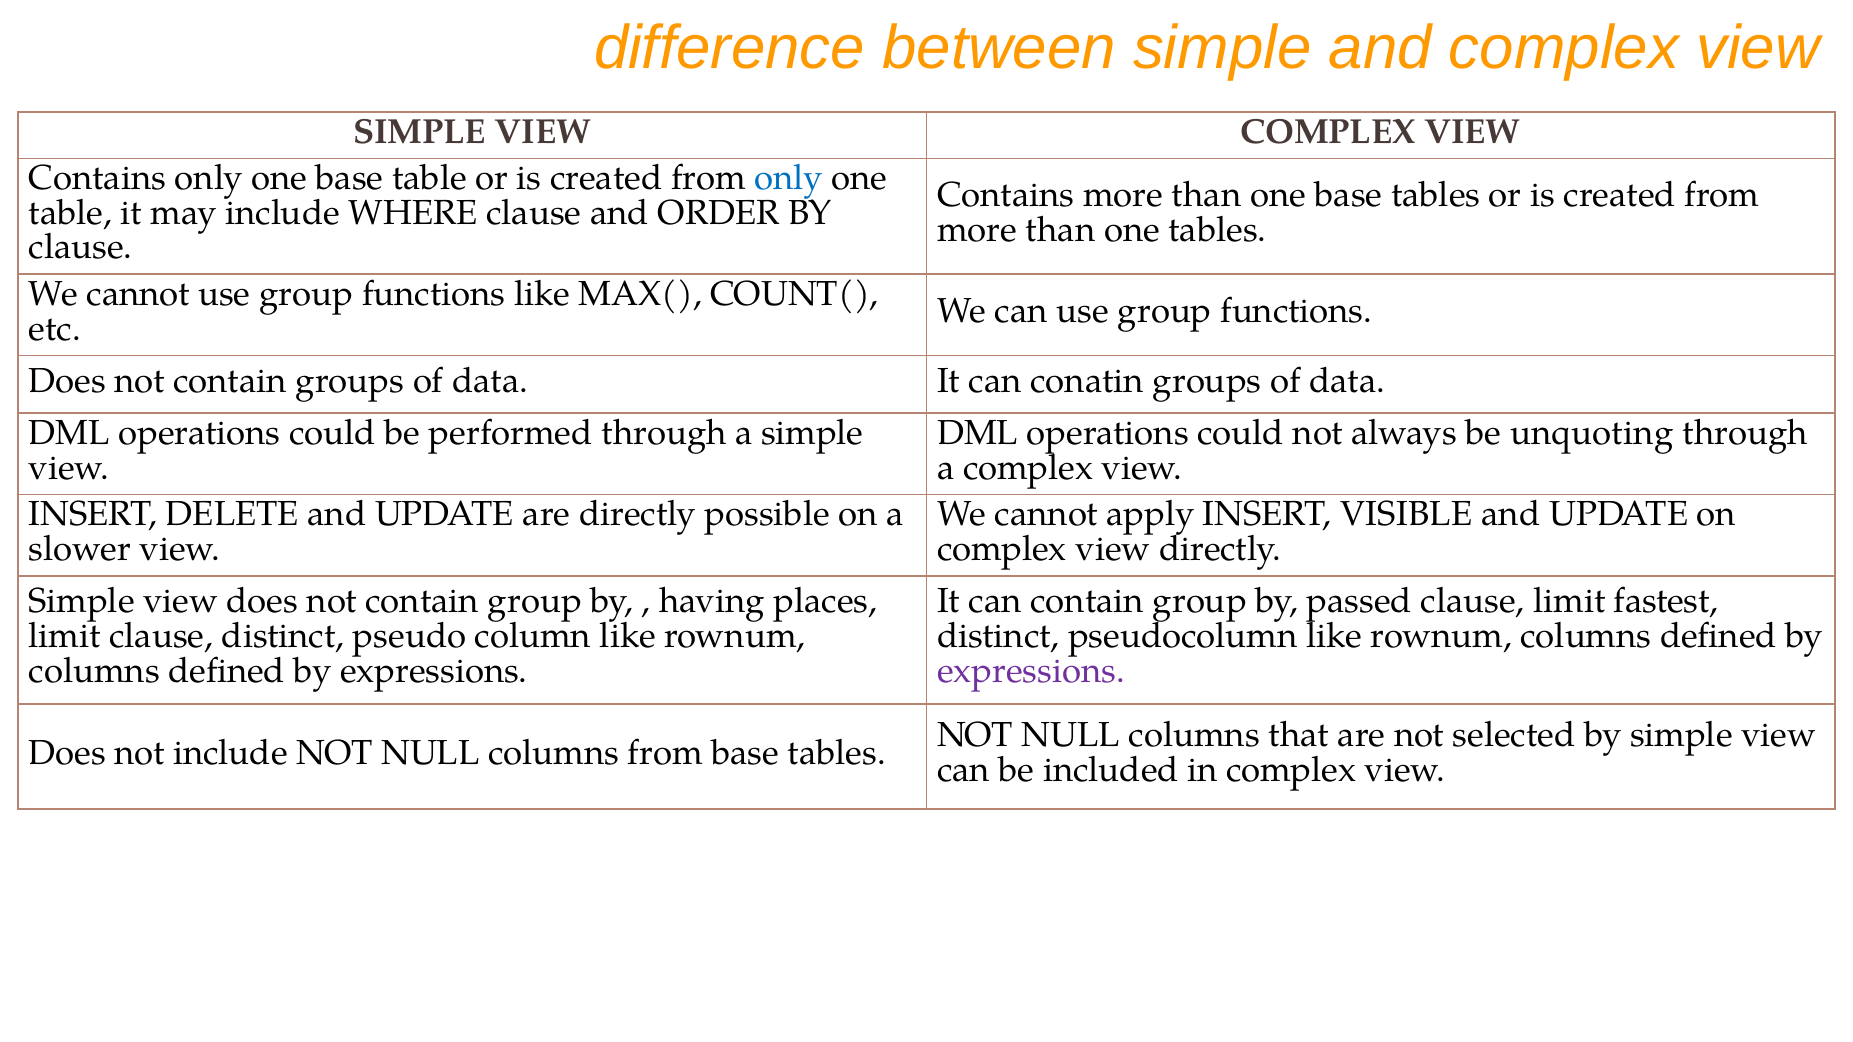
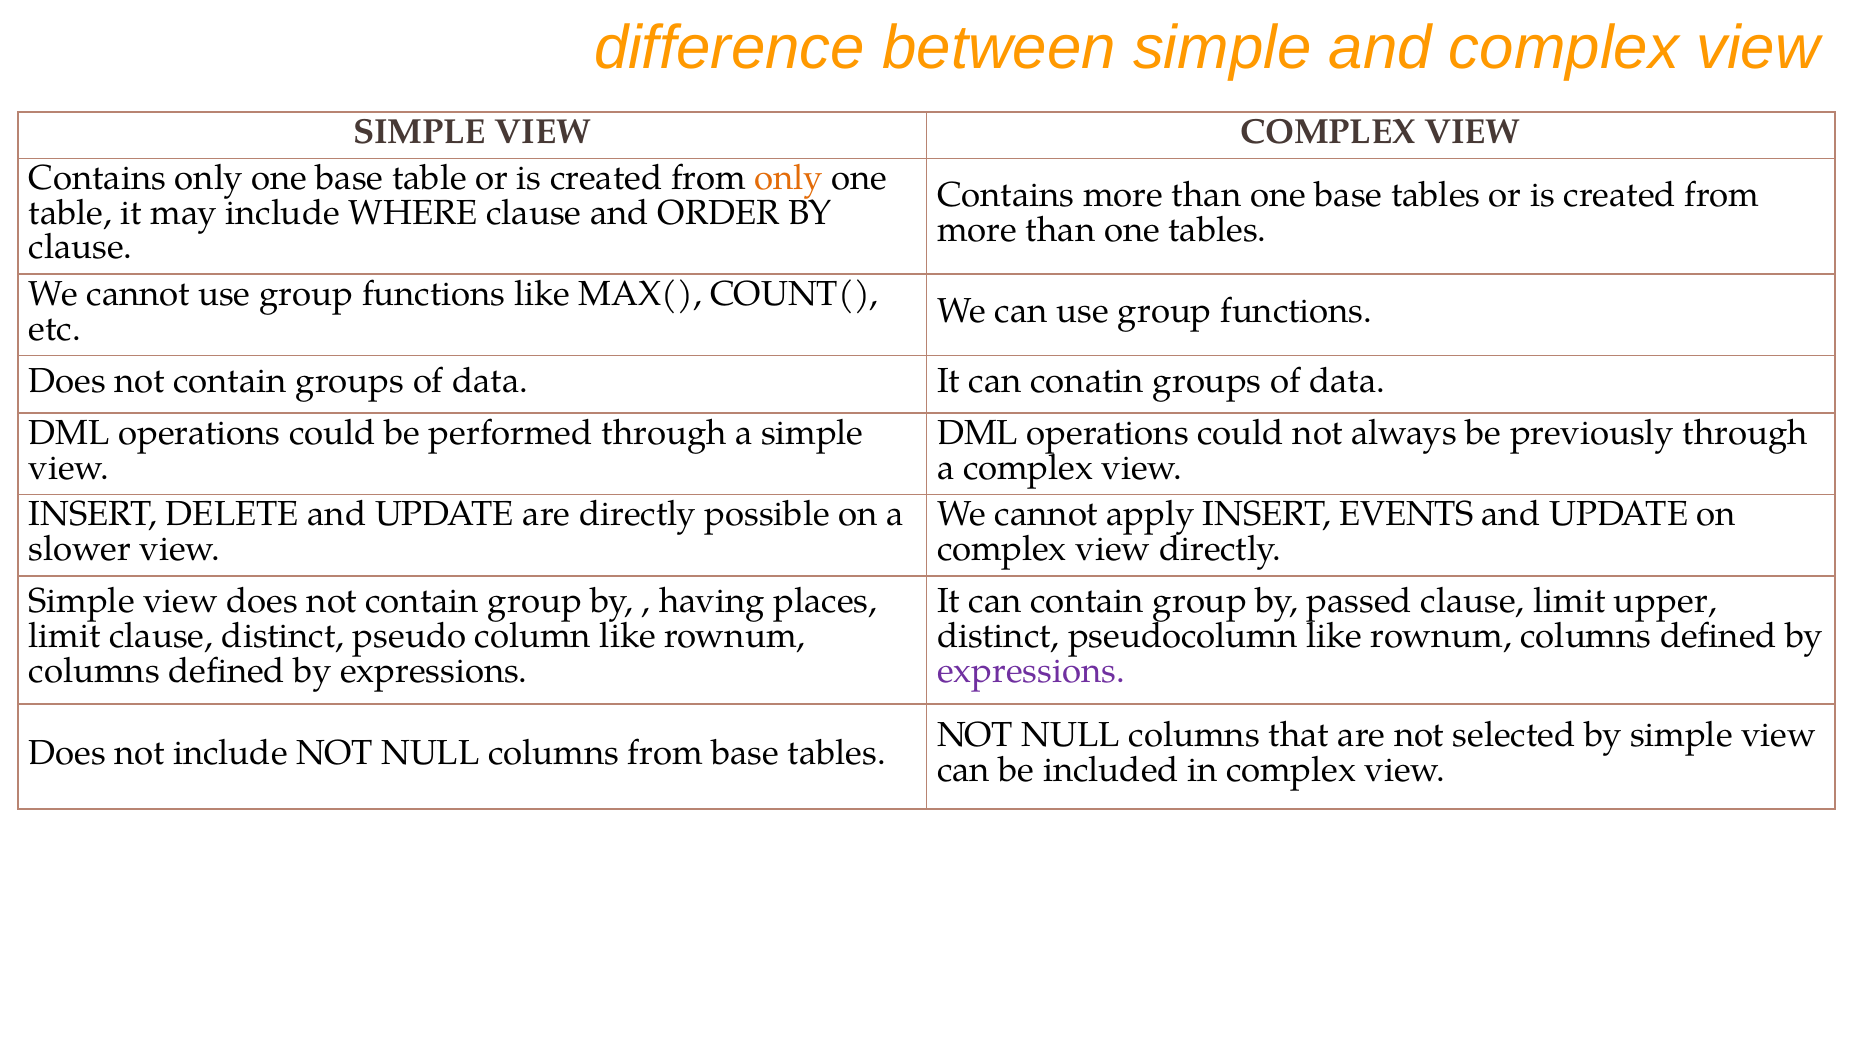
only at (789, 178) colour: blue -> orange
unquoting: unquoting -> previously
VISIBLE: VISIBLE -> EVENTS
fastest: fastest -> upper
